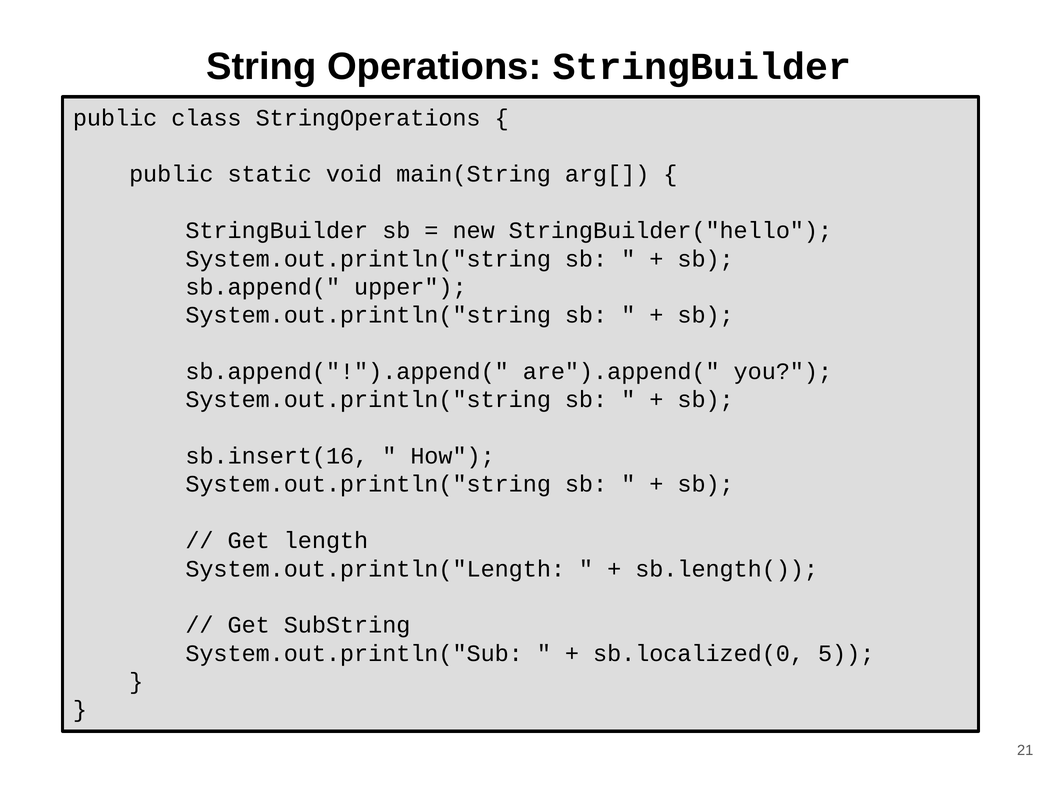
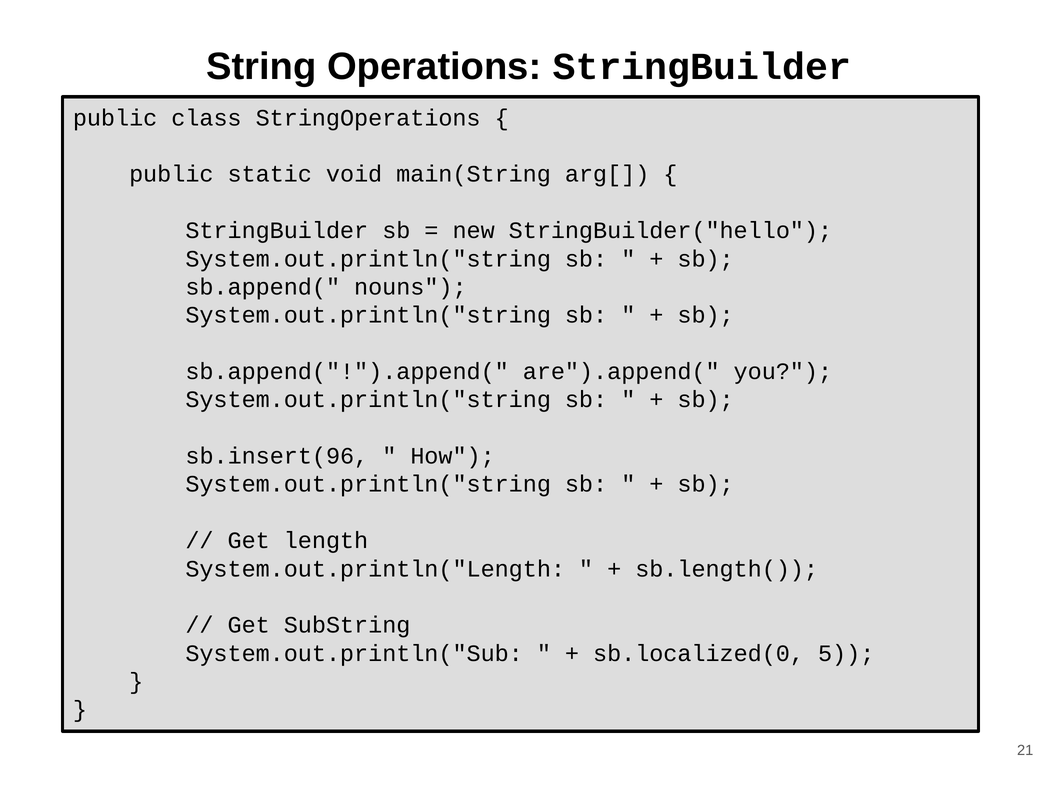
upper: upper -> nouns
sb.insert(16: sb.insert(16 -> sb.insert(96
